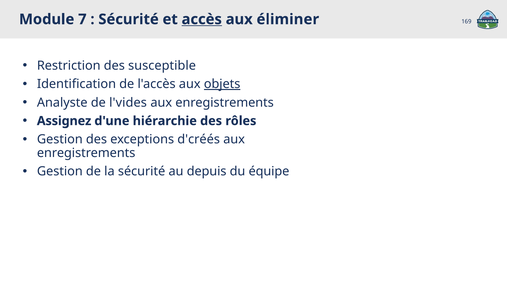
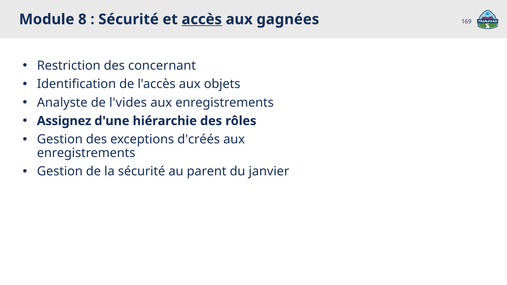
7: 7 -> 8
éliminer: éliminer -> gagnées
susceptible: susceptible -> concernant
objets underline: present -> none
depuis: depuis -> parent
équipe: équipe -> janvier
